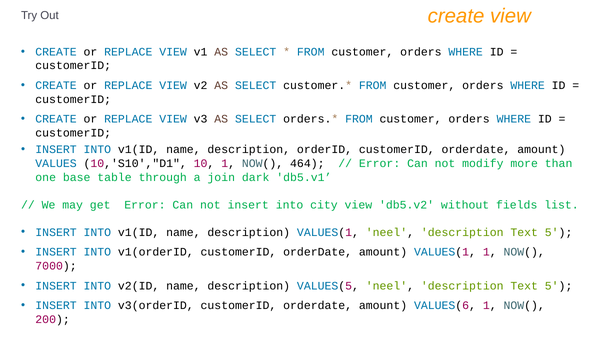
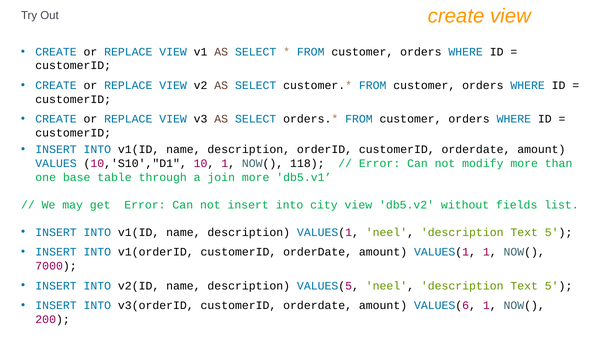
464: 464 -> 118
join dark: dark -> more
